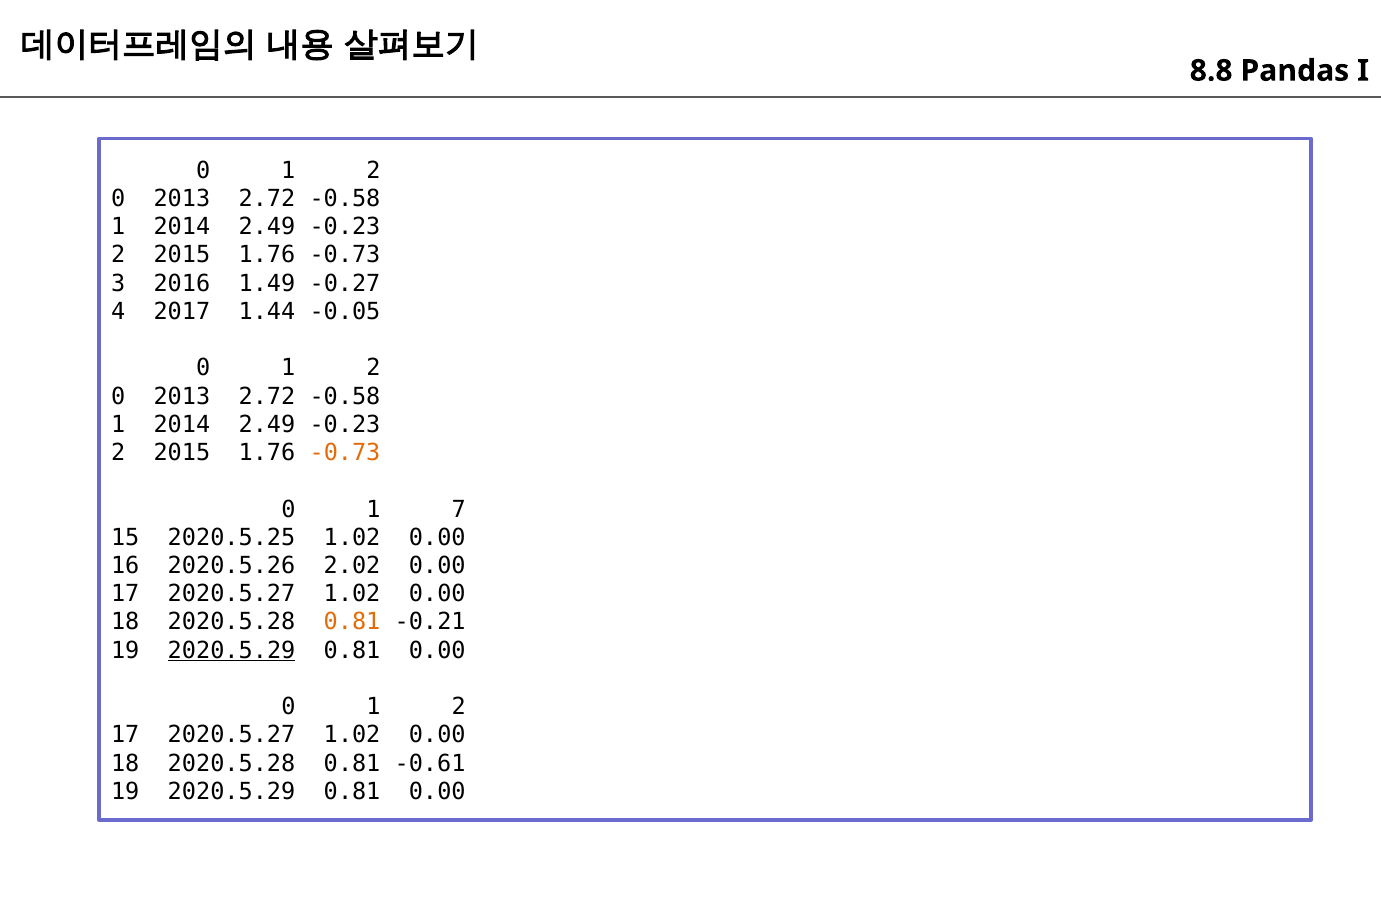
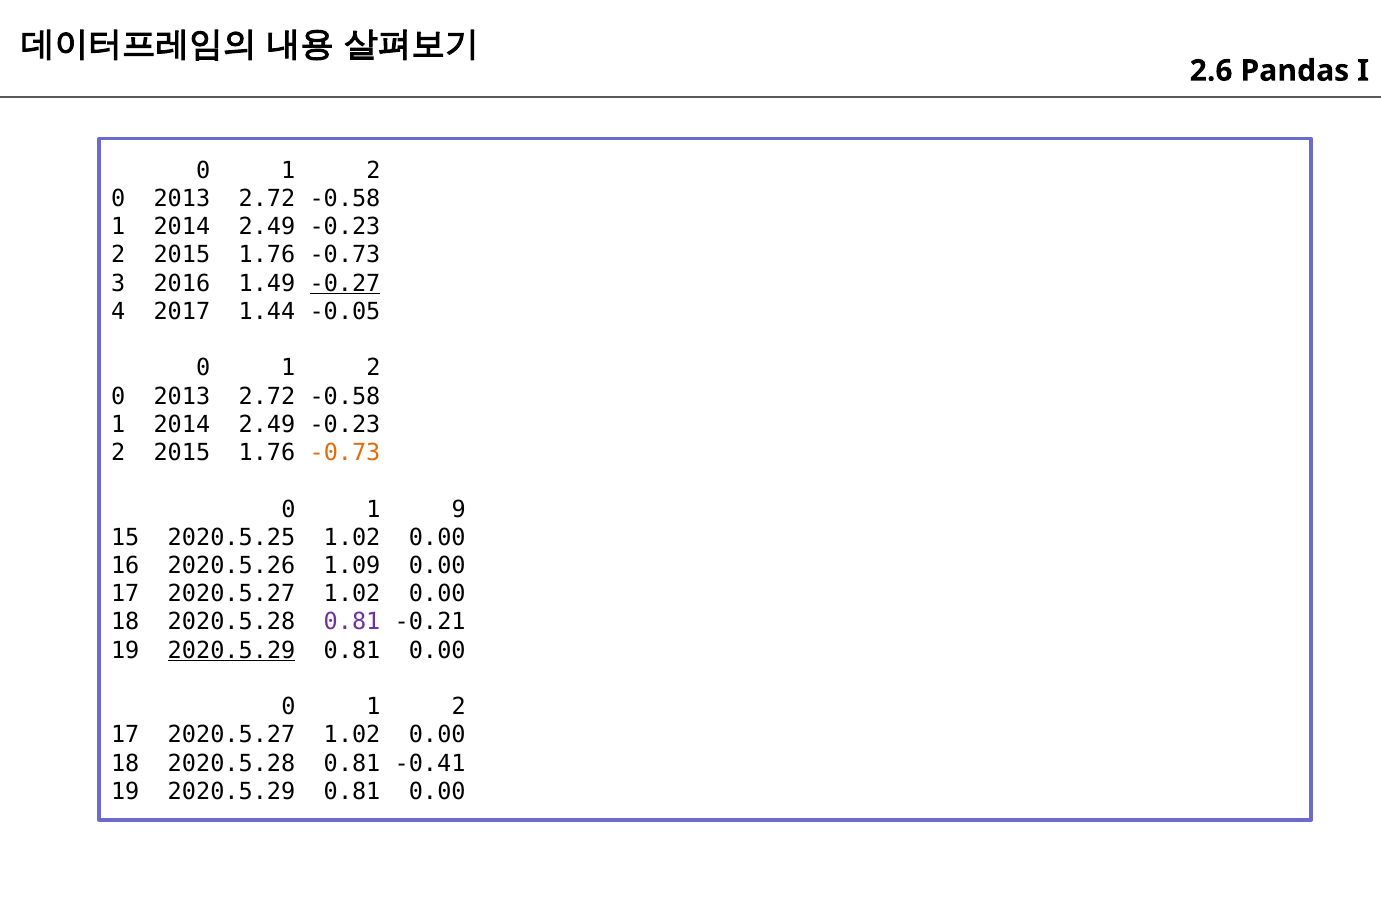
8.8: 8.8 -> 2.6
-0.27 underline: none -> present
7: 7 -> 9
2.02: 2.02 -> 1.09
0.81 at (352, 622) colour: orange -> purple
-0.61: -0.61 -> -0.41
